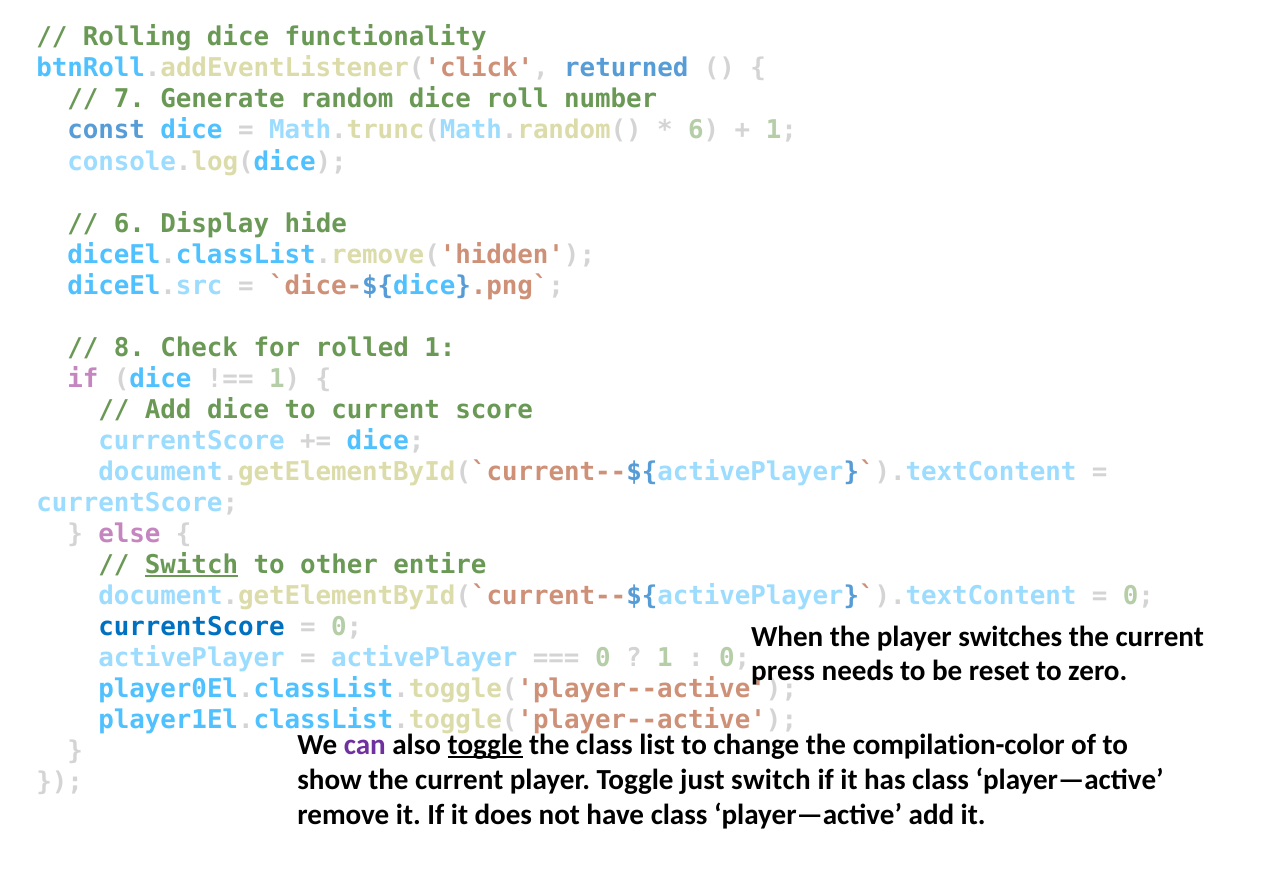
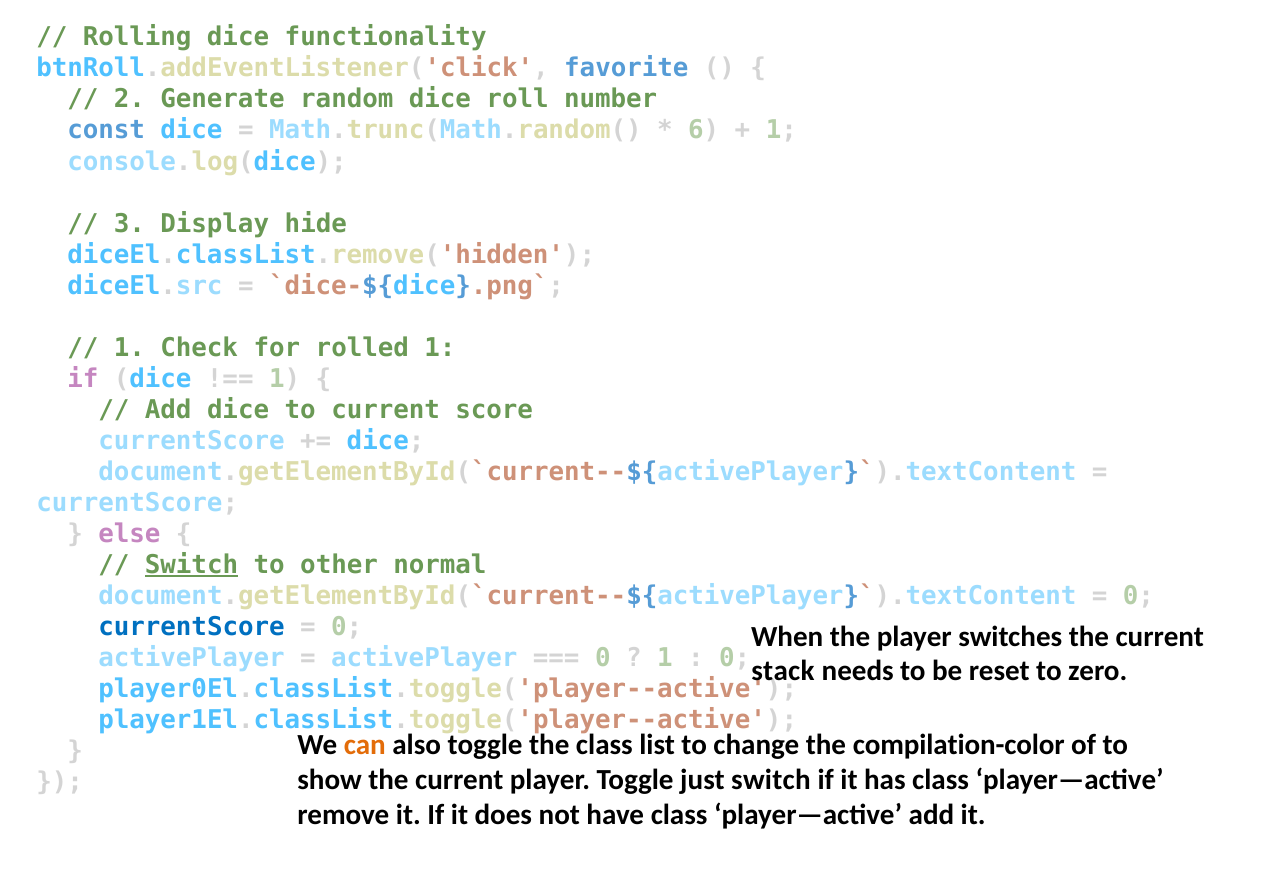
returned: returned -> favorite
7: 7 -> 2
6 at (129, 224): 6 -> 3
8 at (129, 348): 8 -> 1
entire: entire -> normal
press: press -> stack
can colour: purple -> orange
toggle at (485, 745) underline: present -> none
